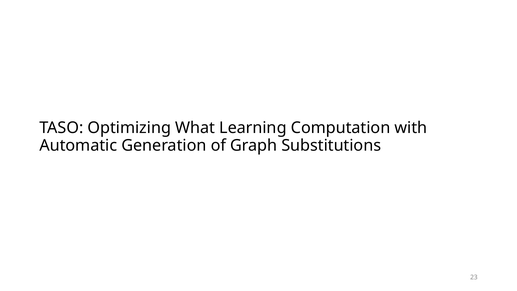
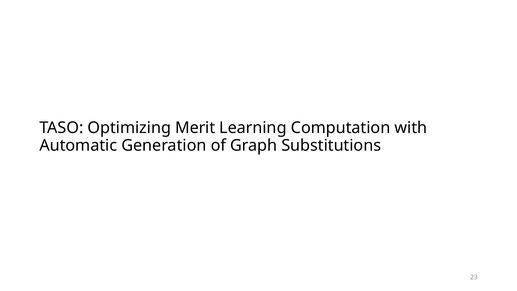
What: What -> Merit
